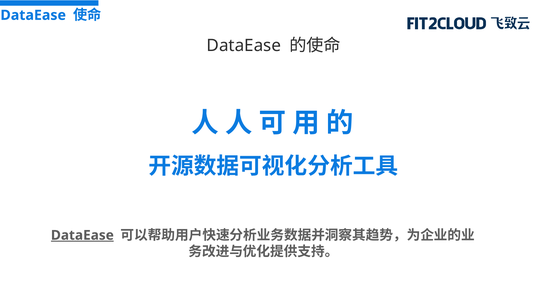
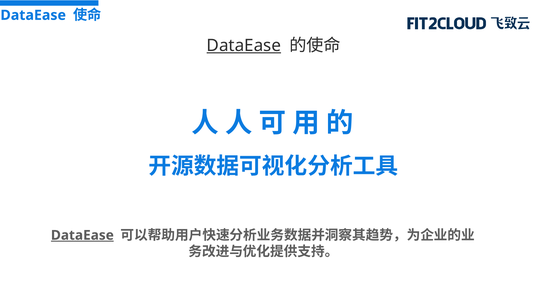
DataEase at (244, 46) underline: none -> present
